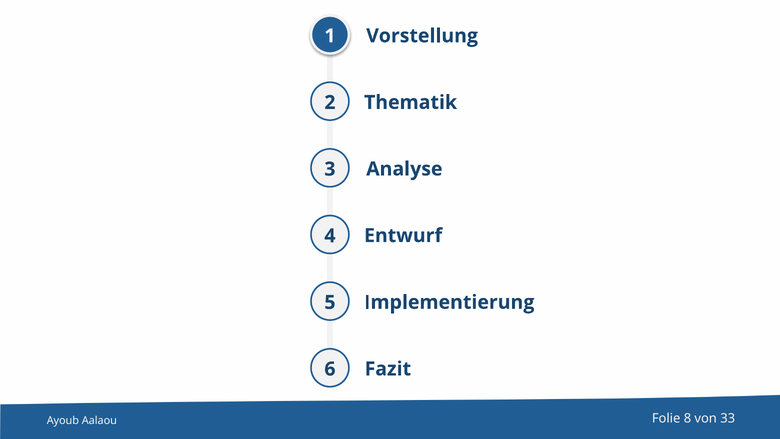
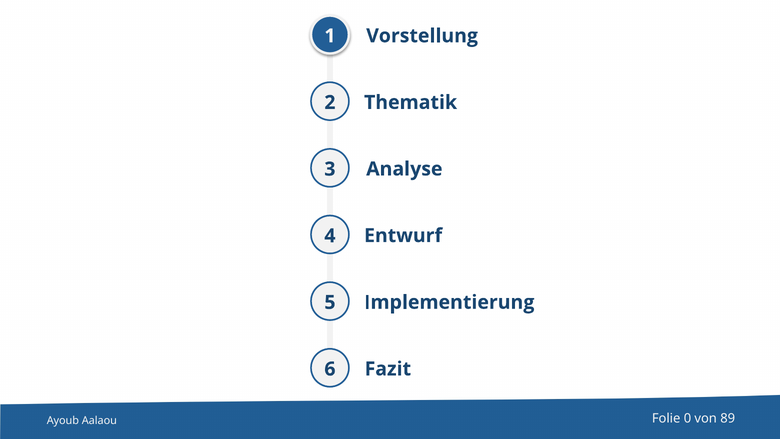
8: 8 -> 0
33: 33 -> 89
